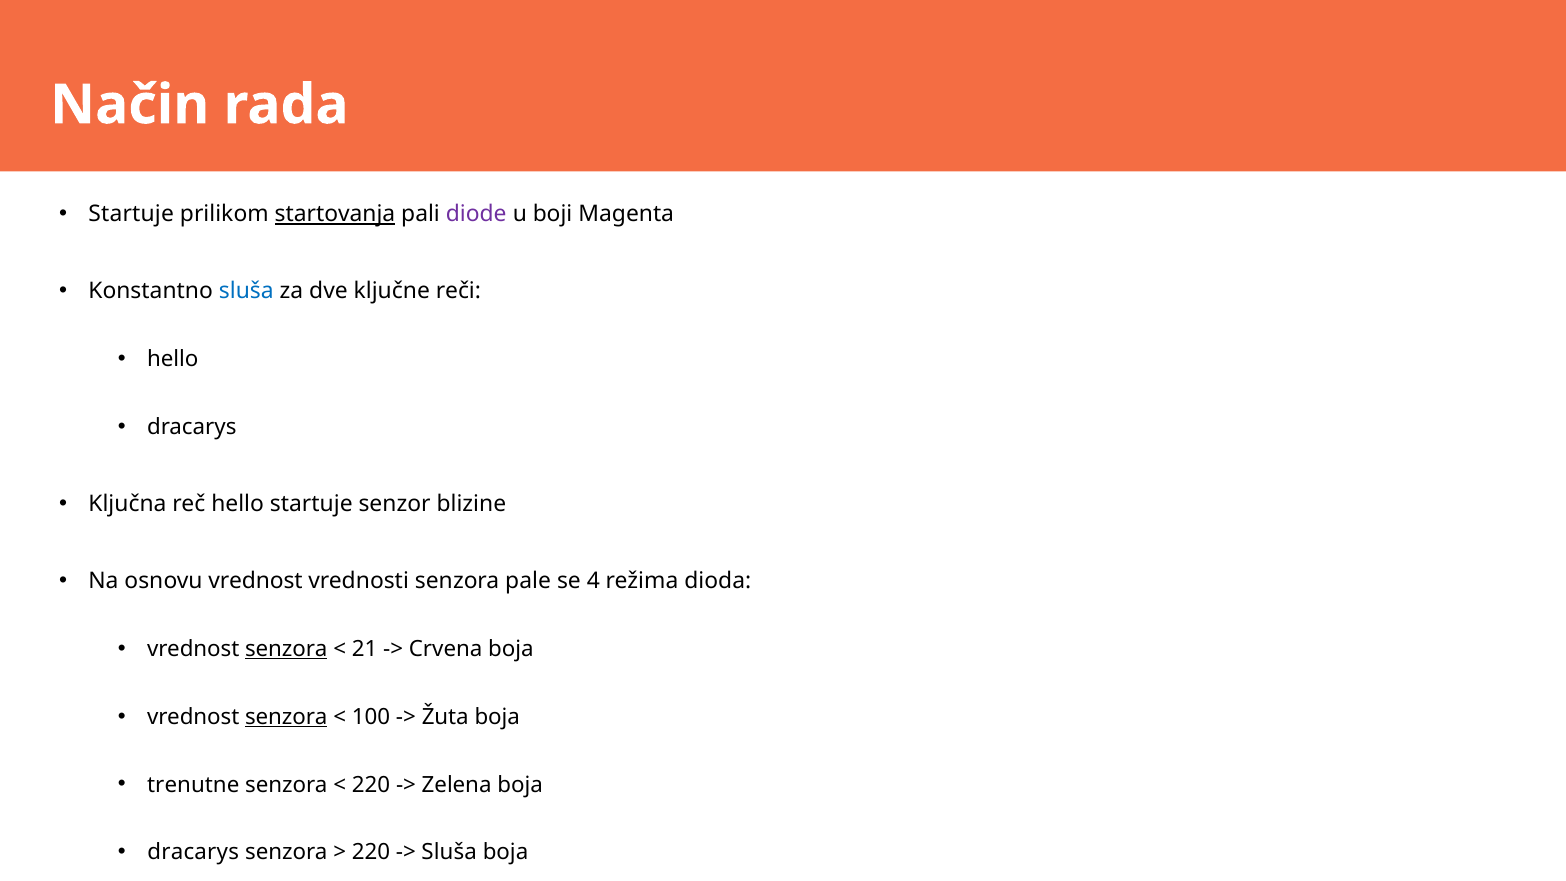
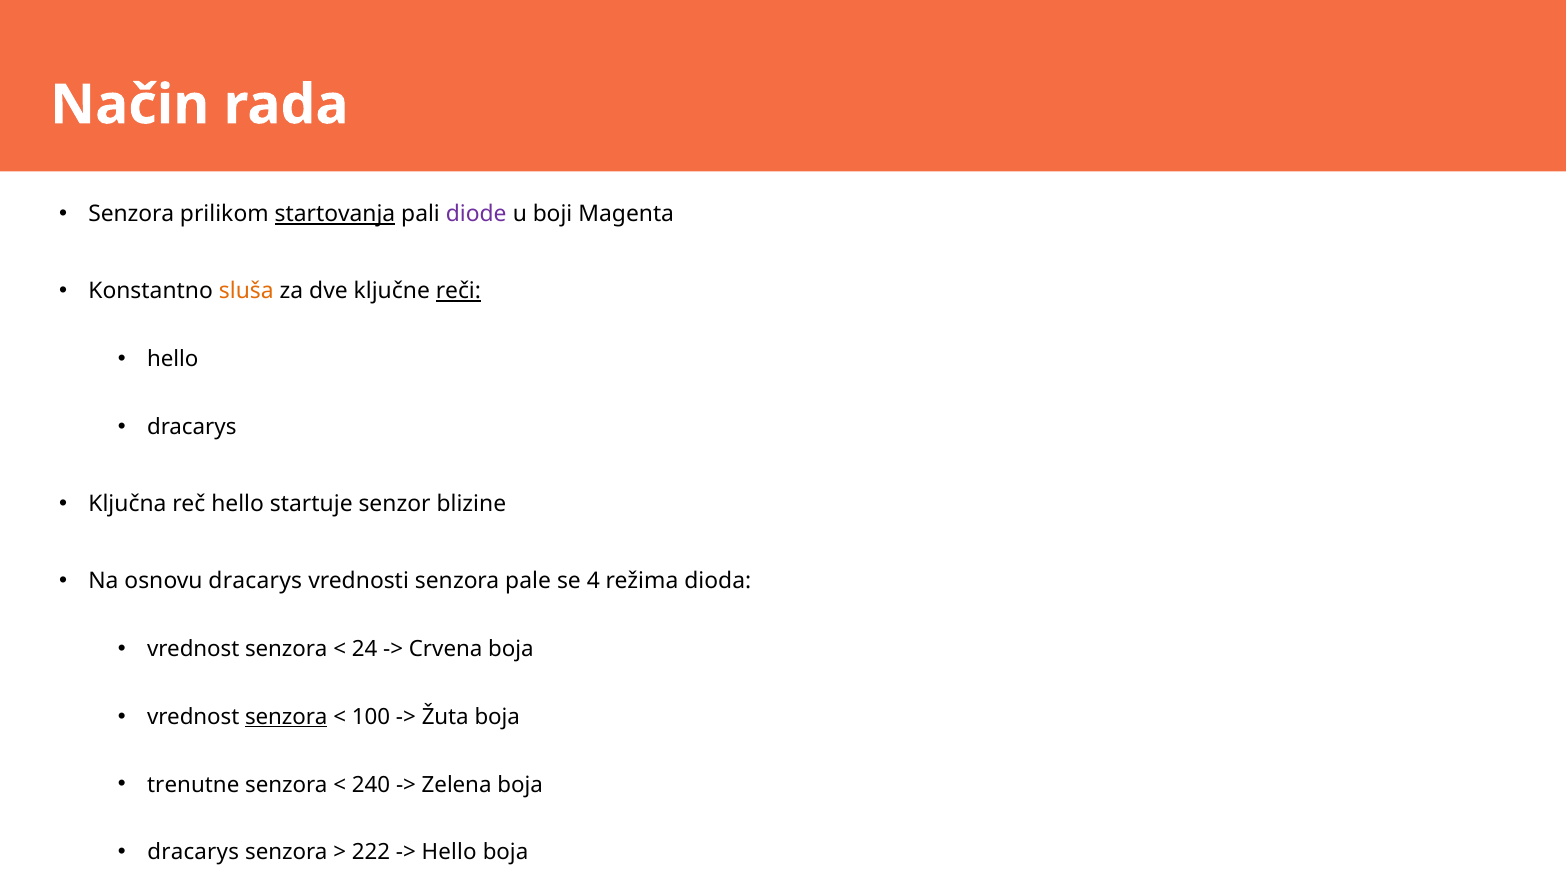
Startuje at (131, 214): Startuje -> Senzora
sluša at (246, 291) colour: blue -> orange
reči underline: none -> present
osnovu vrednost: vrednost -> dracarys
senzora at (286, 649) underline: present -> none
21: 21 -> 24
220 at (371, 785): 220 -> 240
220 at (371, 852): 220 -> 222
Sluša at (449, 852): Sluša -> Hello
